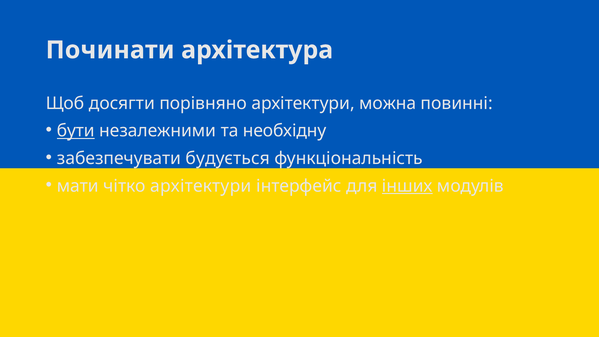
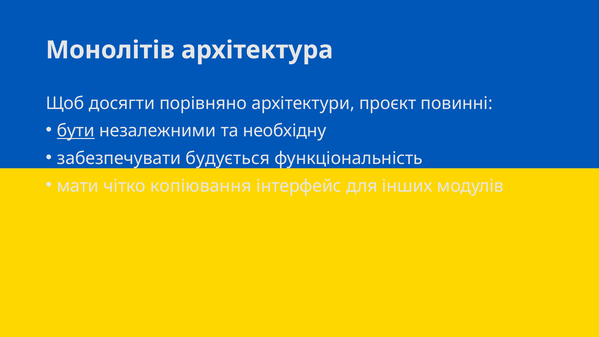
Починати: Починати -> Монолітів
можна: можна -> проєкт
чітко архітектури: архітектури -> копіювання
інших underline: present -> none
